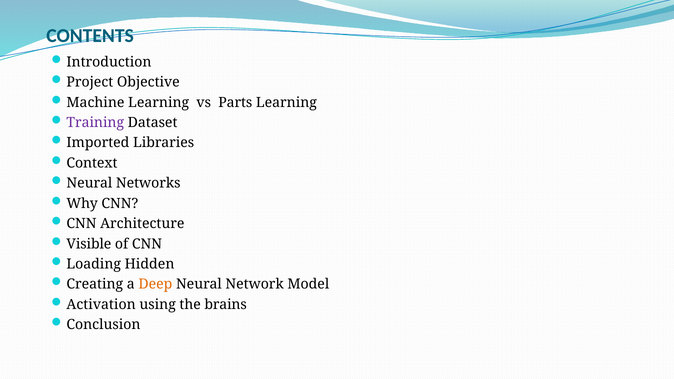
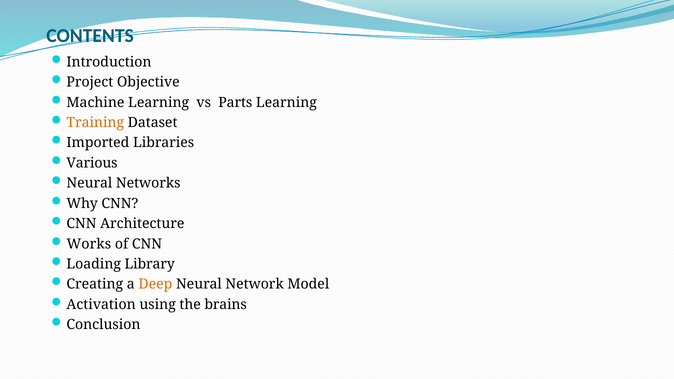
Training colour: purple -> orange
Context: Context -> Various
Visible: Visible -> Works
Hidden: Hidden -> Library
